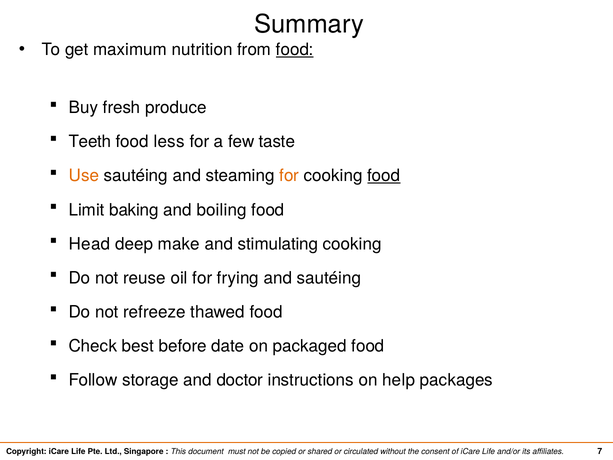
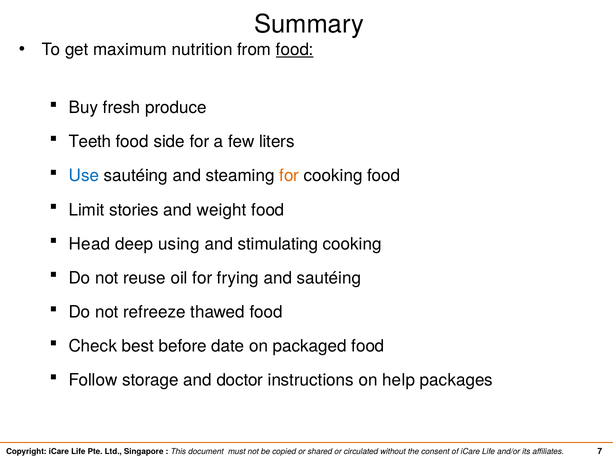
less: less -> side
taste: taste -> liters
Use colour: orange -> blue
food at (384, 176) underline: present -> none
baking: baking -> stories
boiling: boiling -> weight
make: make -> using
